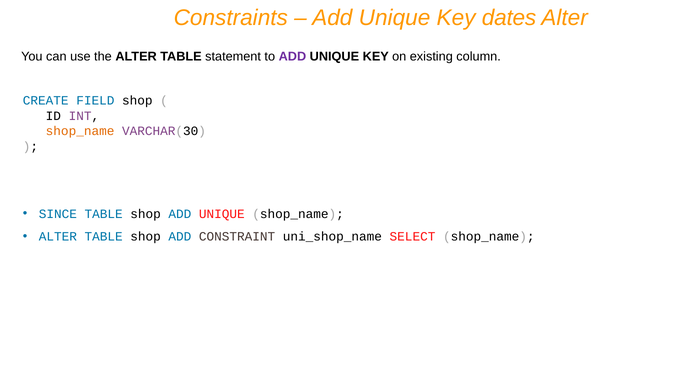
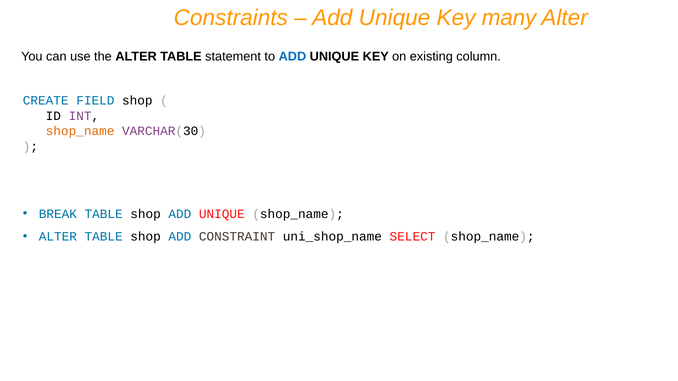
dates: dates -> many
ADD at (292, 56) colour: purple -> blue
SINCE: SINCE -> BREAK
